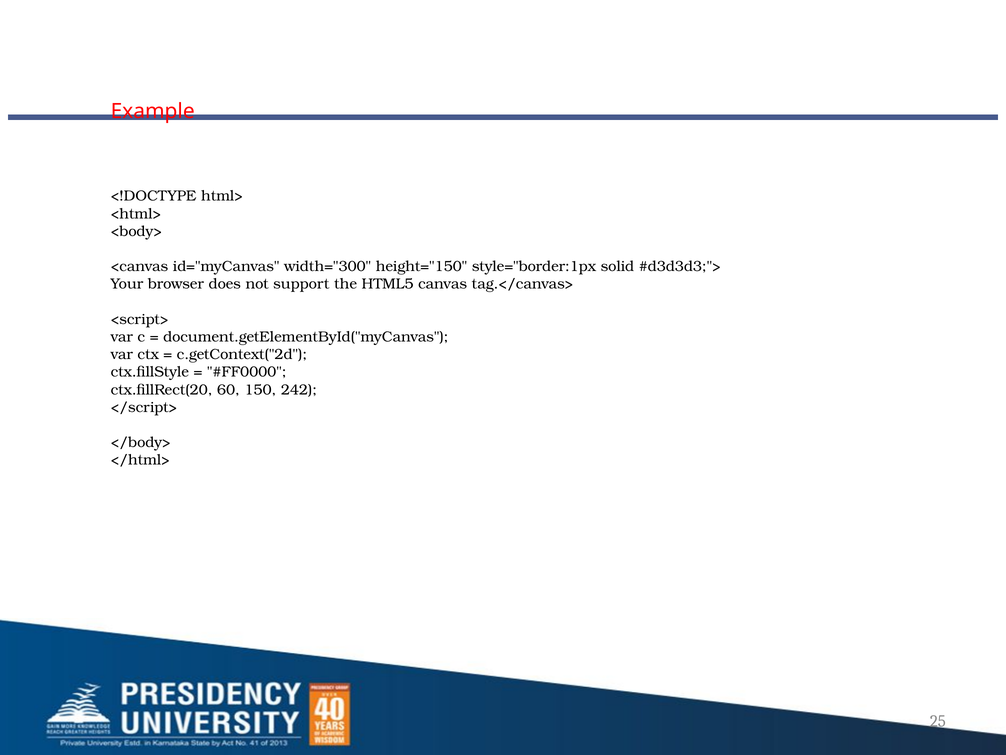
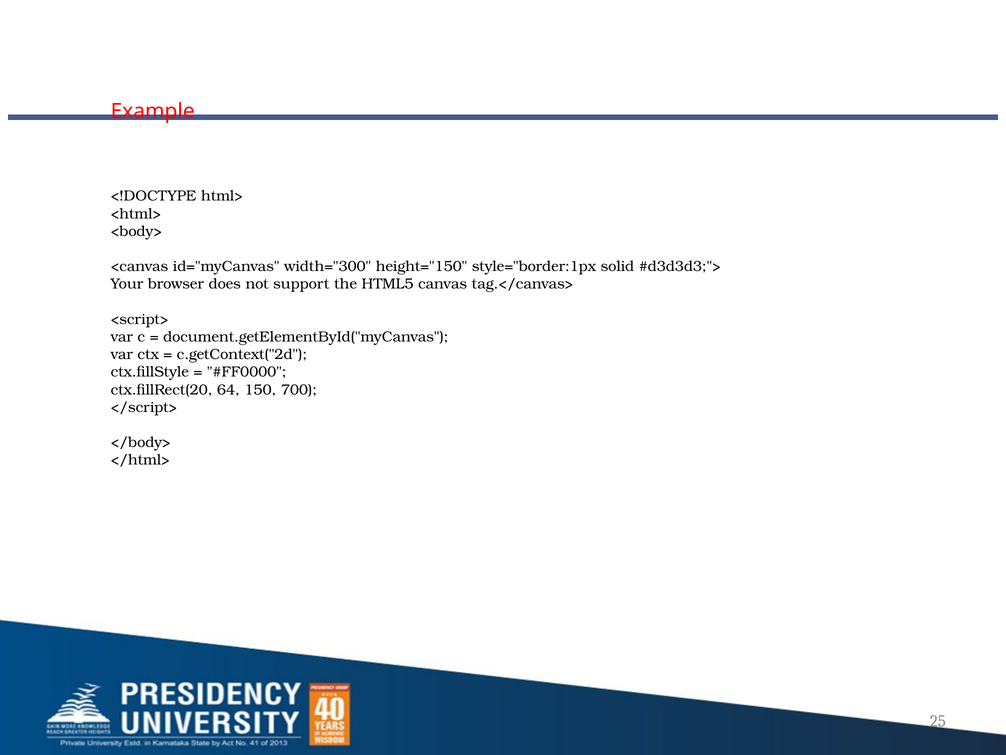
60: 60 -> 64
242: 242 -> 700
